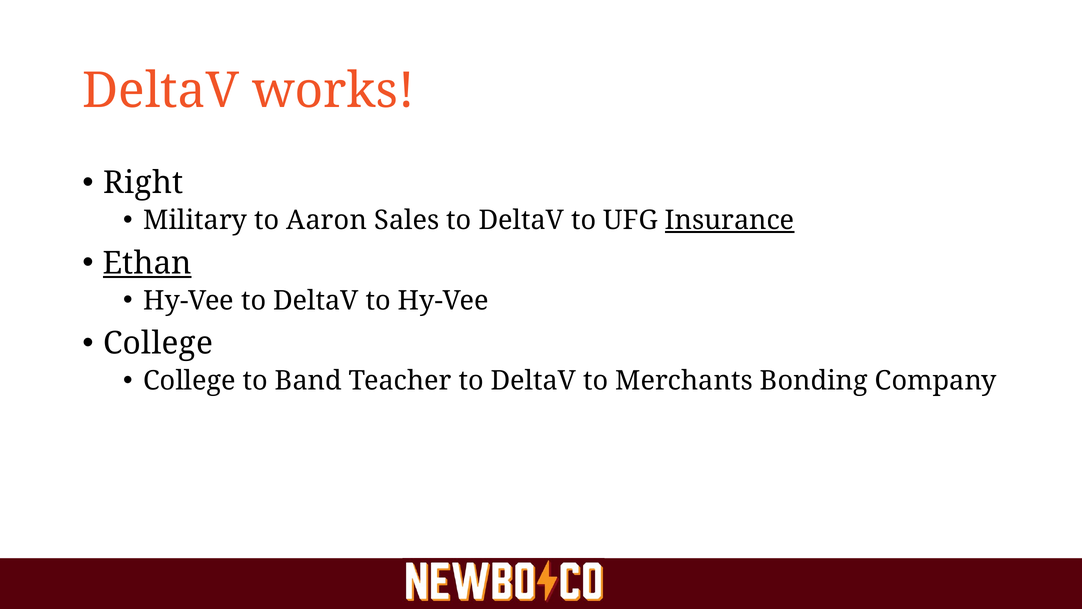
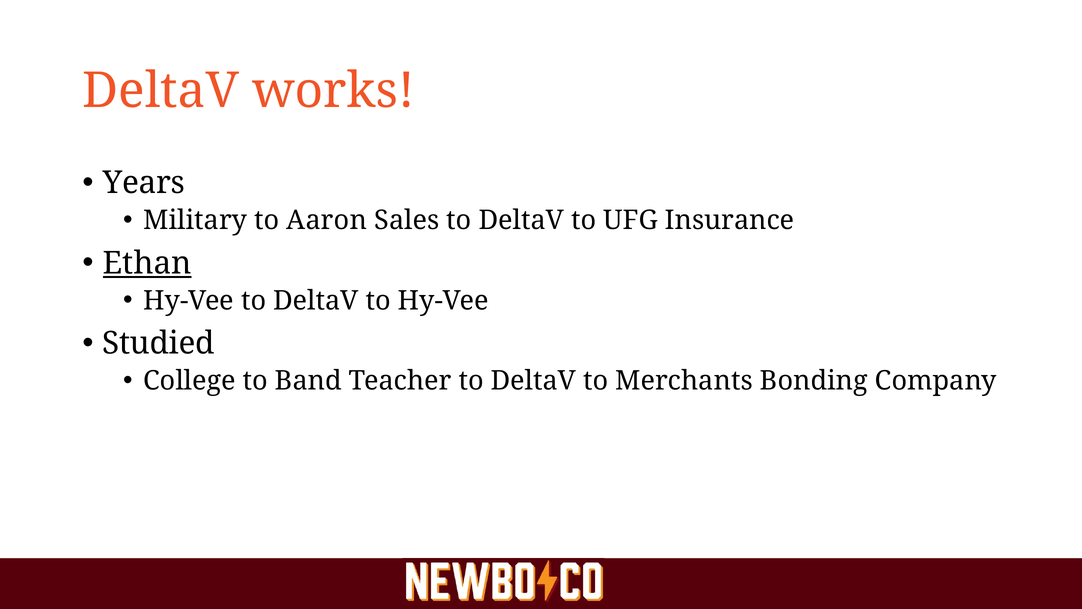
Right: Right -> Years
Insurance underline: present -> none
College at (158, 343): College -> Studied
